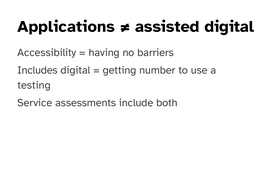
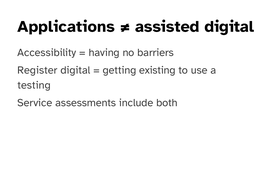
Includes: Includes -> Register
number: number -> existing
